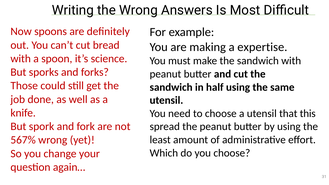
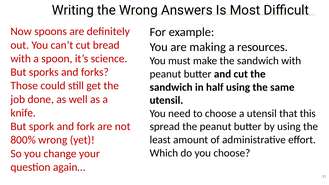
expertise: expertise -> resources
567%: 567% -> 800%
